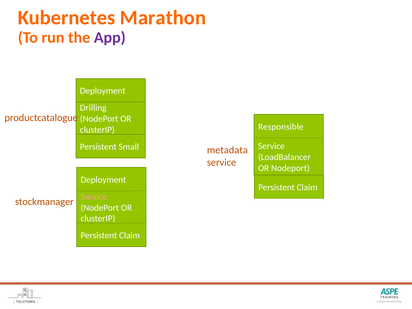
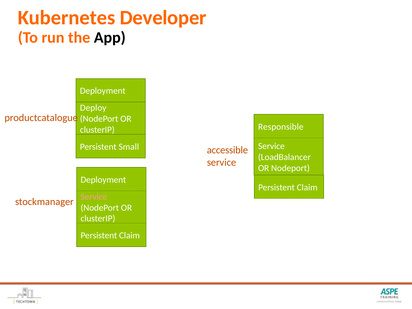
Marathon: Marathon -> Developer
App colour: purple -> black
Drilling: Drilling -> Deploy
metadata: metadata -> accessible
